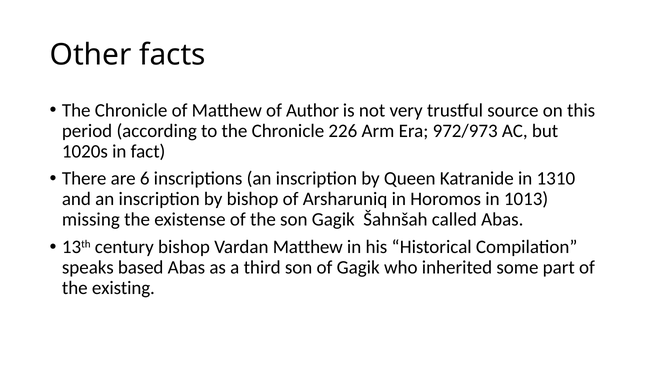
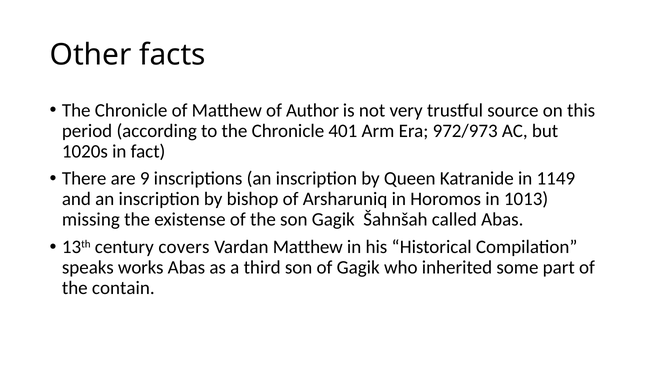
226: 226 -> 401
6: 6 -> 9
1310: 1310 -> 1149
century bishop: bishop -> covers
based: based -> works
existing: existing -> contain
